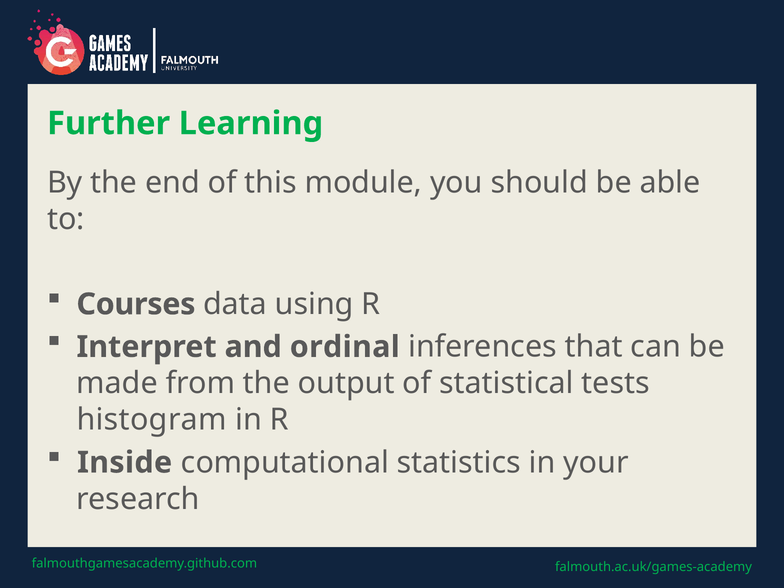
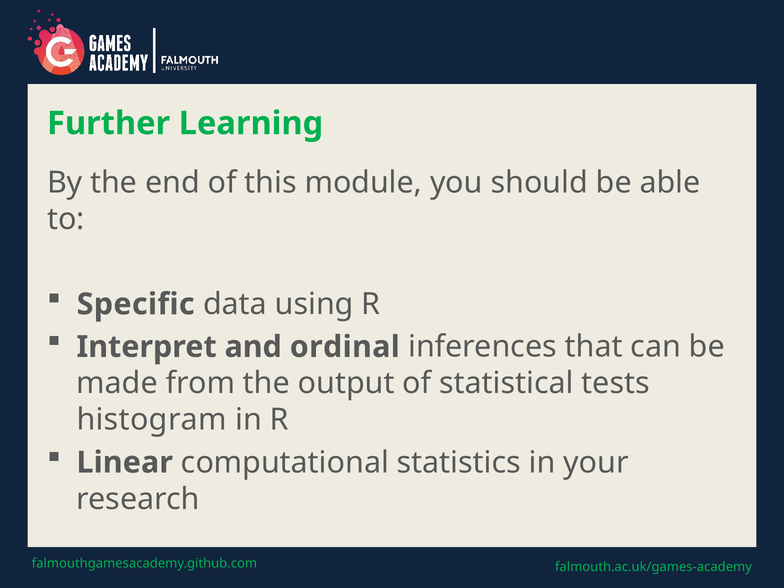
Courses: Courses -> Specific
Inside: Inside -> Linear
